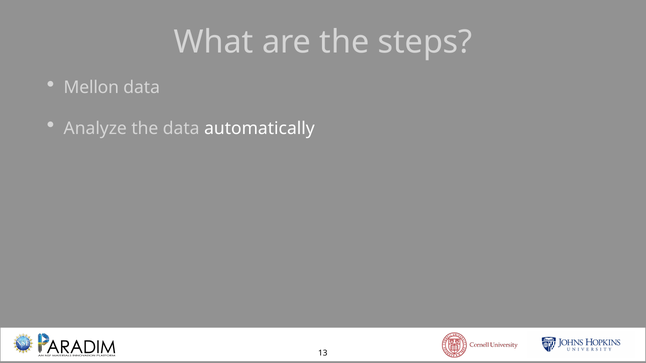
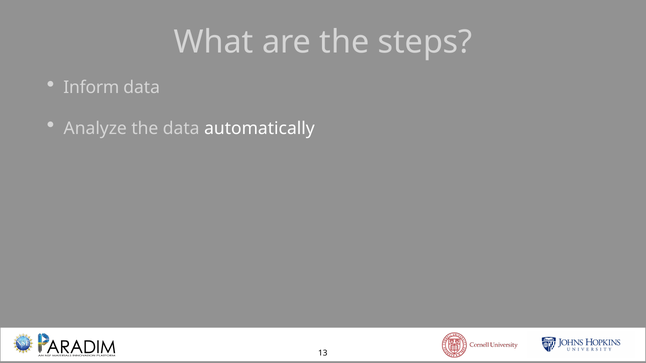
Mellon: Mellon -> Inform
